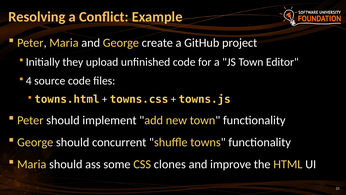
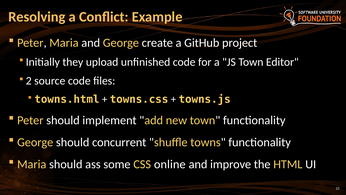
4: 4 -> 2
clones: clones -> online
